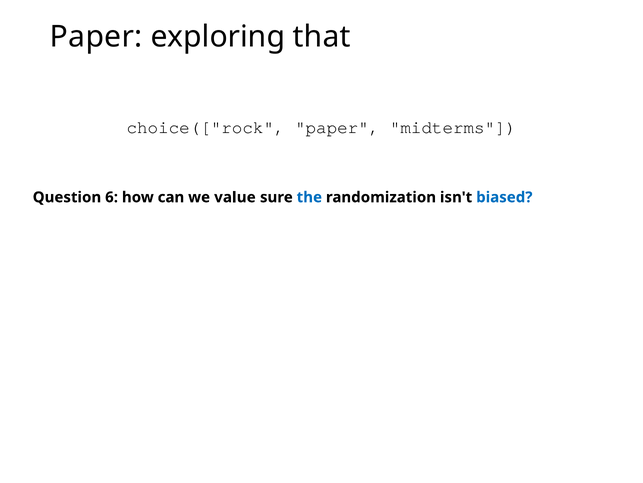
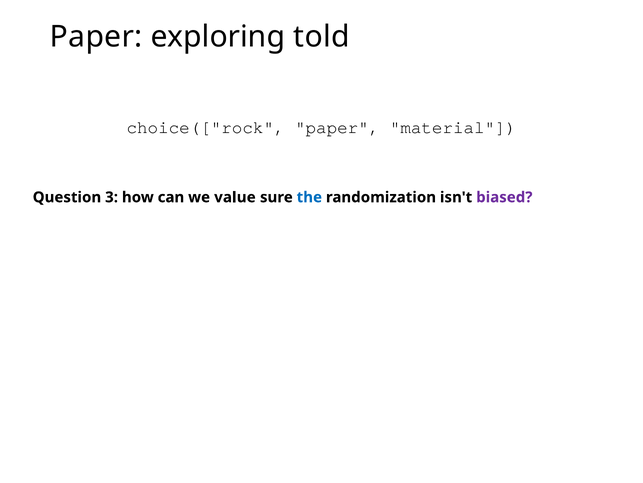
that: that -> told
midterms: midterms -> material
6: 6 -> 3
biased colour: blue -> purple
